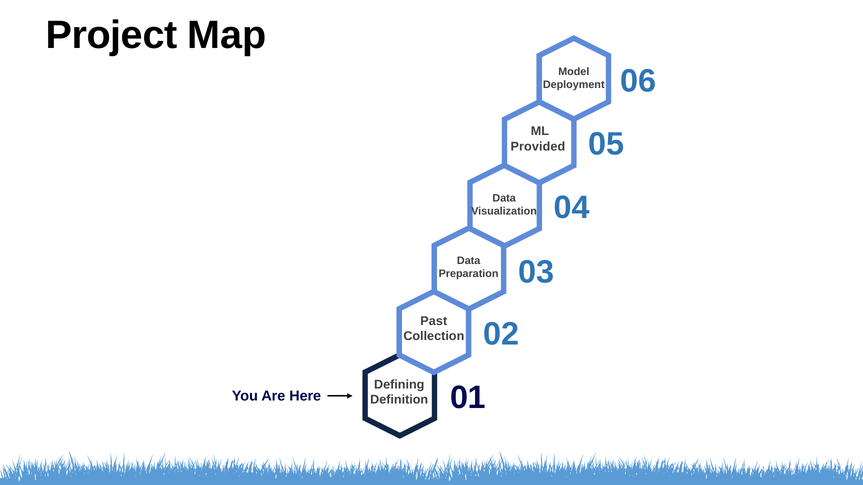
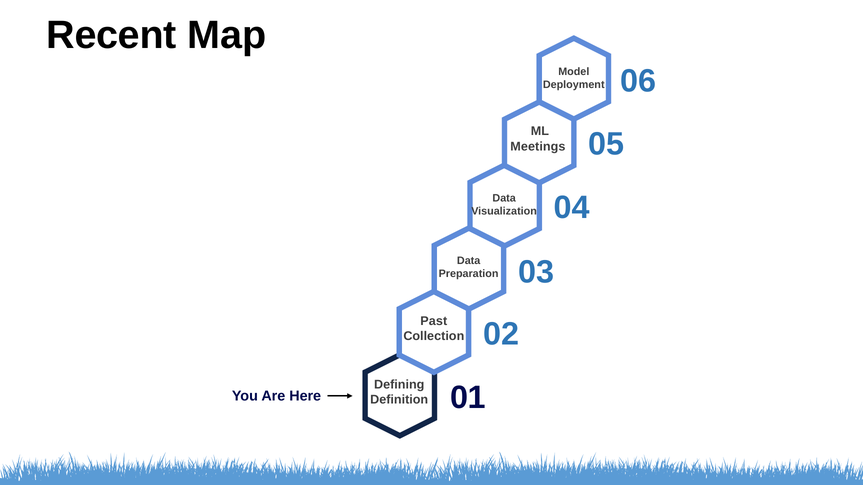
Project: Project -> Recent
Provided: Provided -> Meetings
